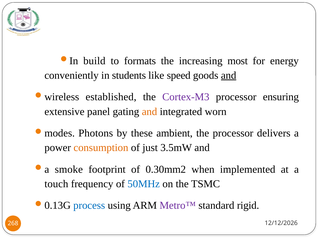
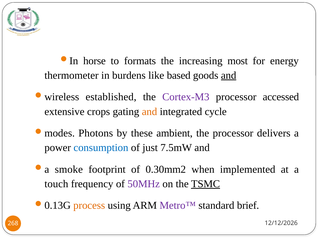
build: build -> horse
conveniently: conveniently -> thermometer
students: students -> burdens
speed: speed -> based
ensuring: ensuring -> accessed
panel: panel -> crops
worn: worn -> cycle
consumption colour: orange -> blue
3.5mW: 3.5mW -> 7.5mW
50MHz colour: blue -> purple
TSMC underline: none -> present
process colour: blue -> orange
rigid: rigid -> brief
